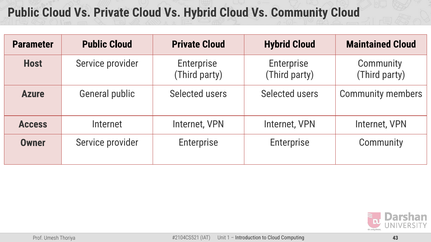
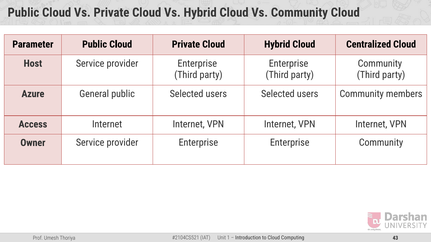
Maintained: Maintained -> Centralized
